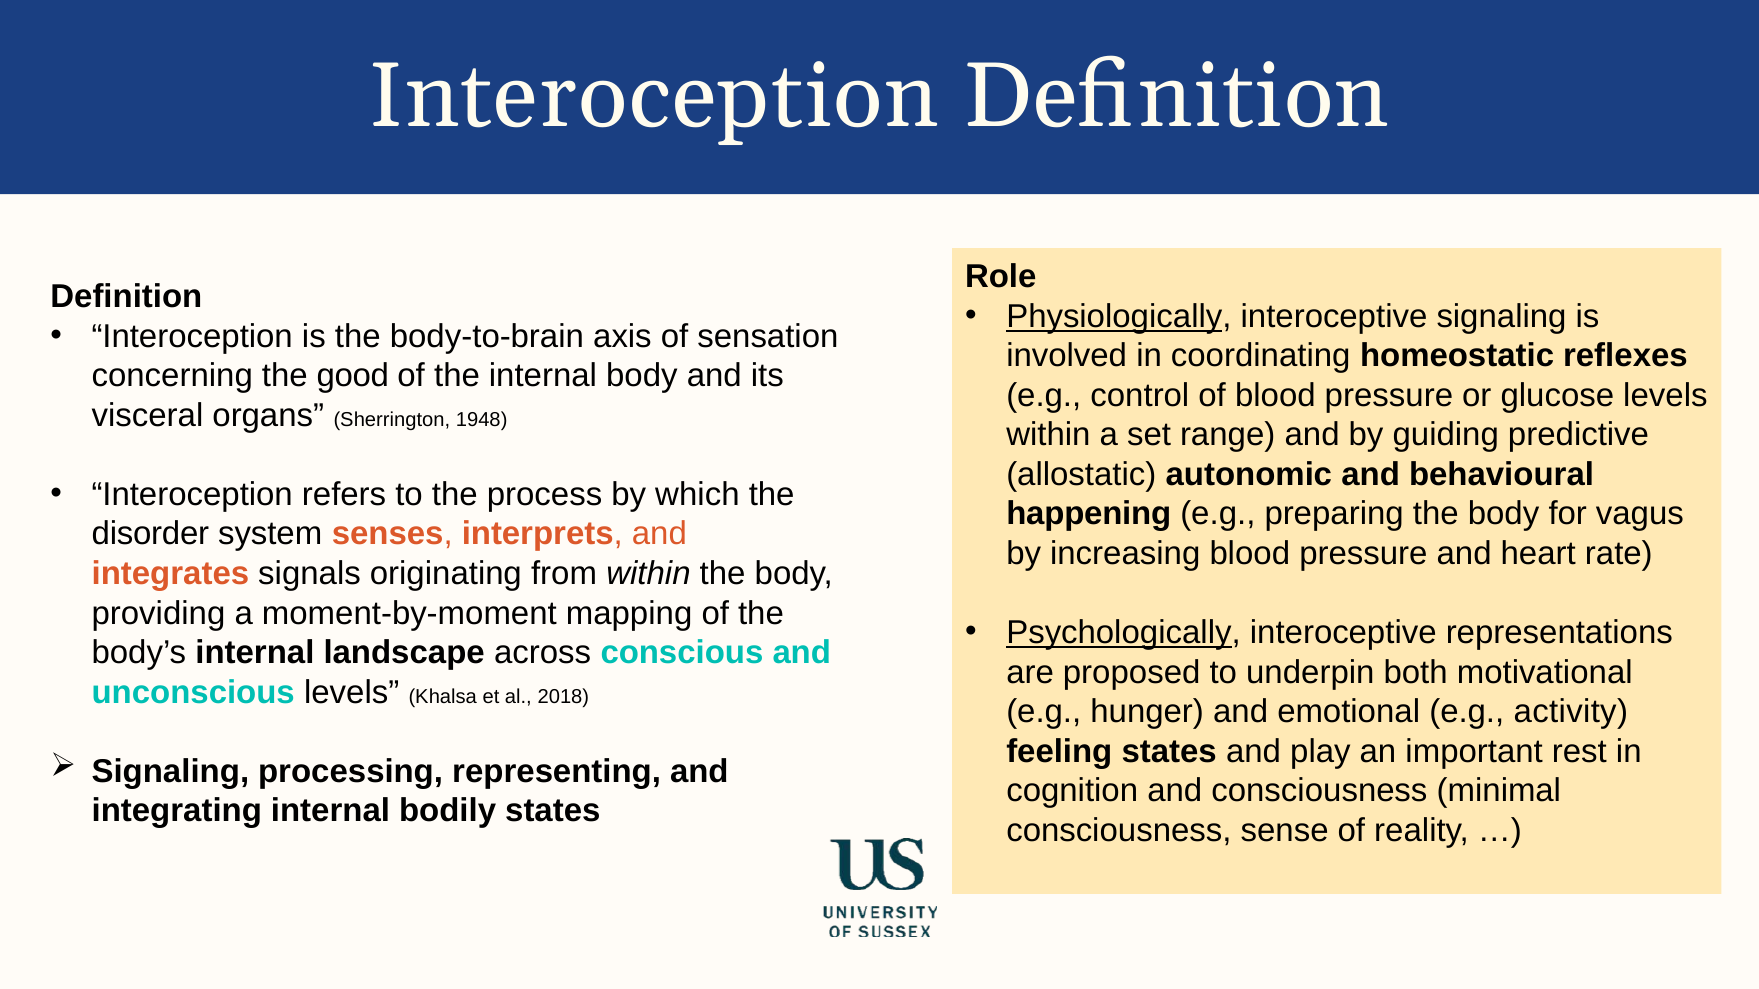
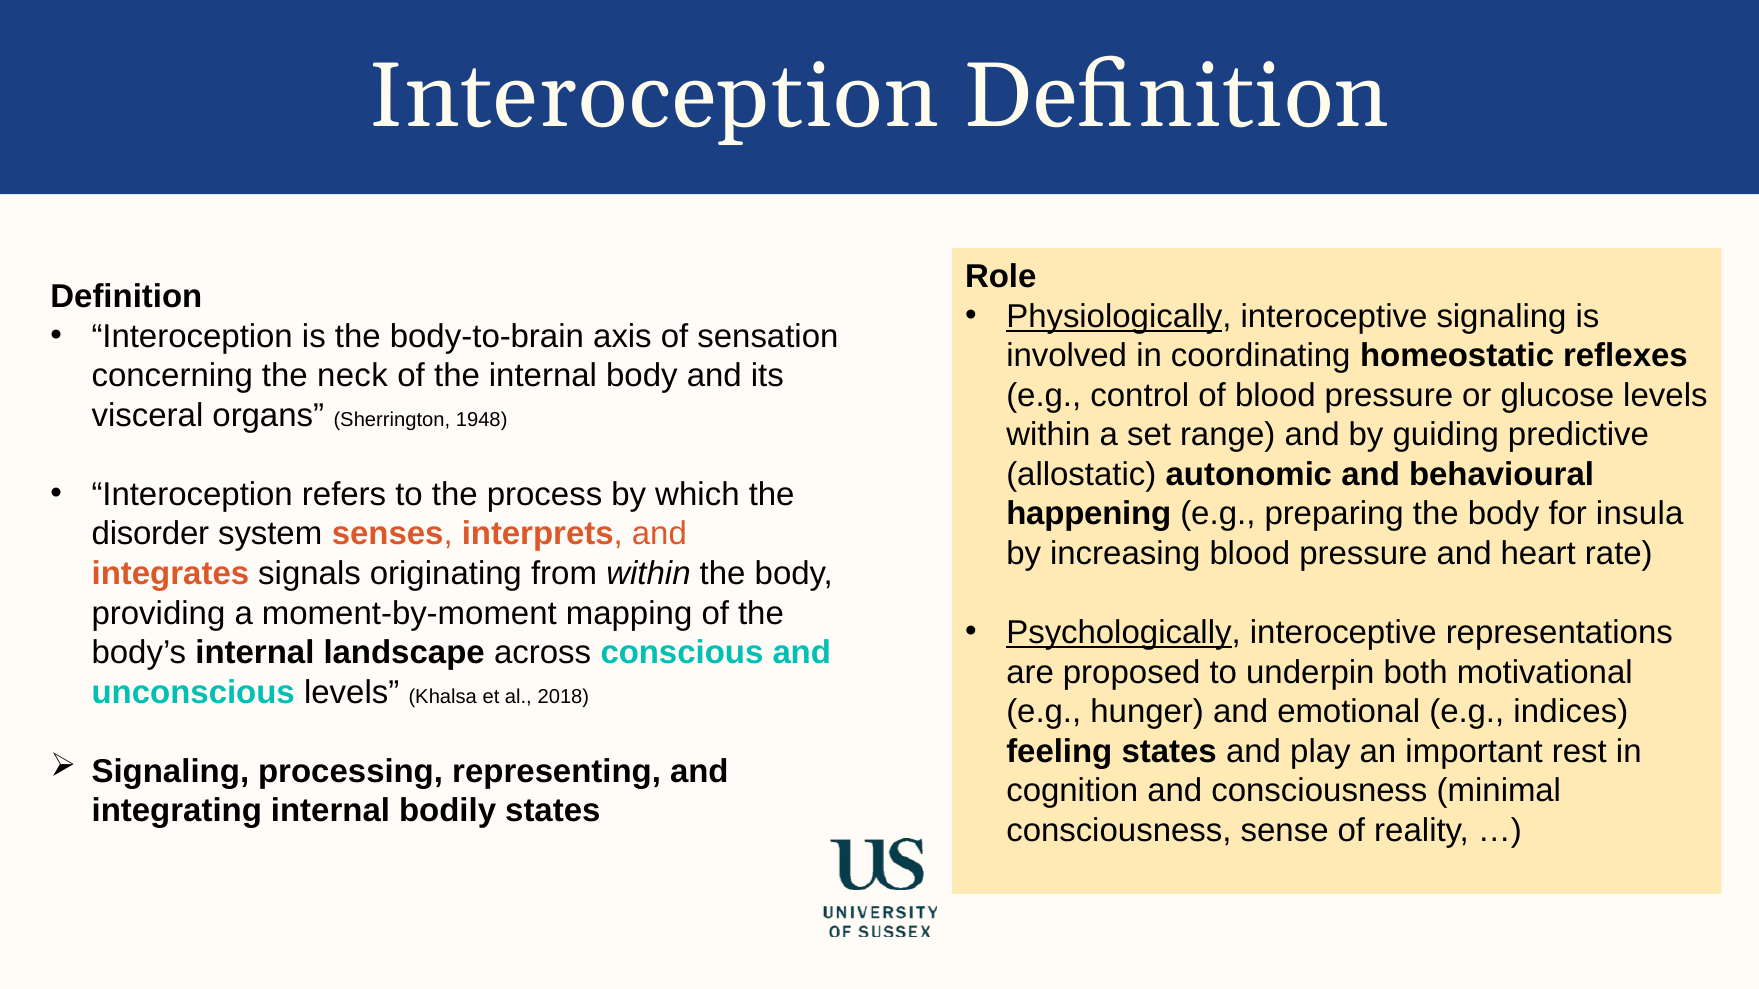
good: good -> neck
vagus: vagus -> insula
activity: activity -> indices
